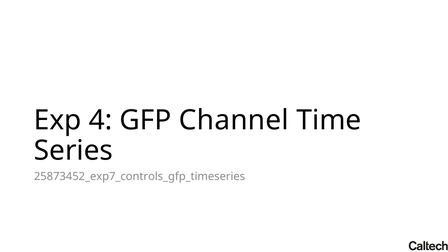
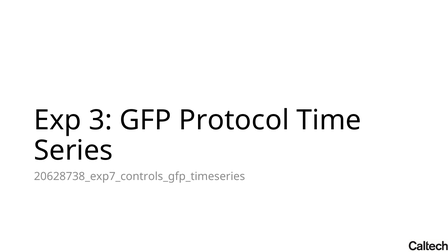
4: 4 -> 3
Channel: Channel -> Protocol
25873452_exp7_controls_gfp_timeseries: 25873452_exp7_controls_gfp_timeseries -> 20628738_exp7_controls_gfp_timeseries
